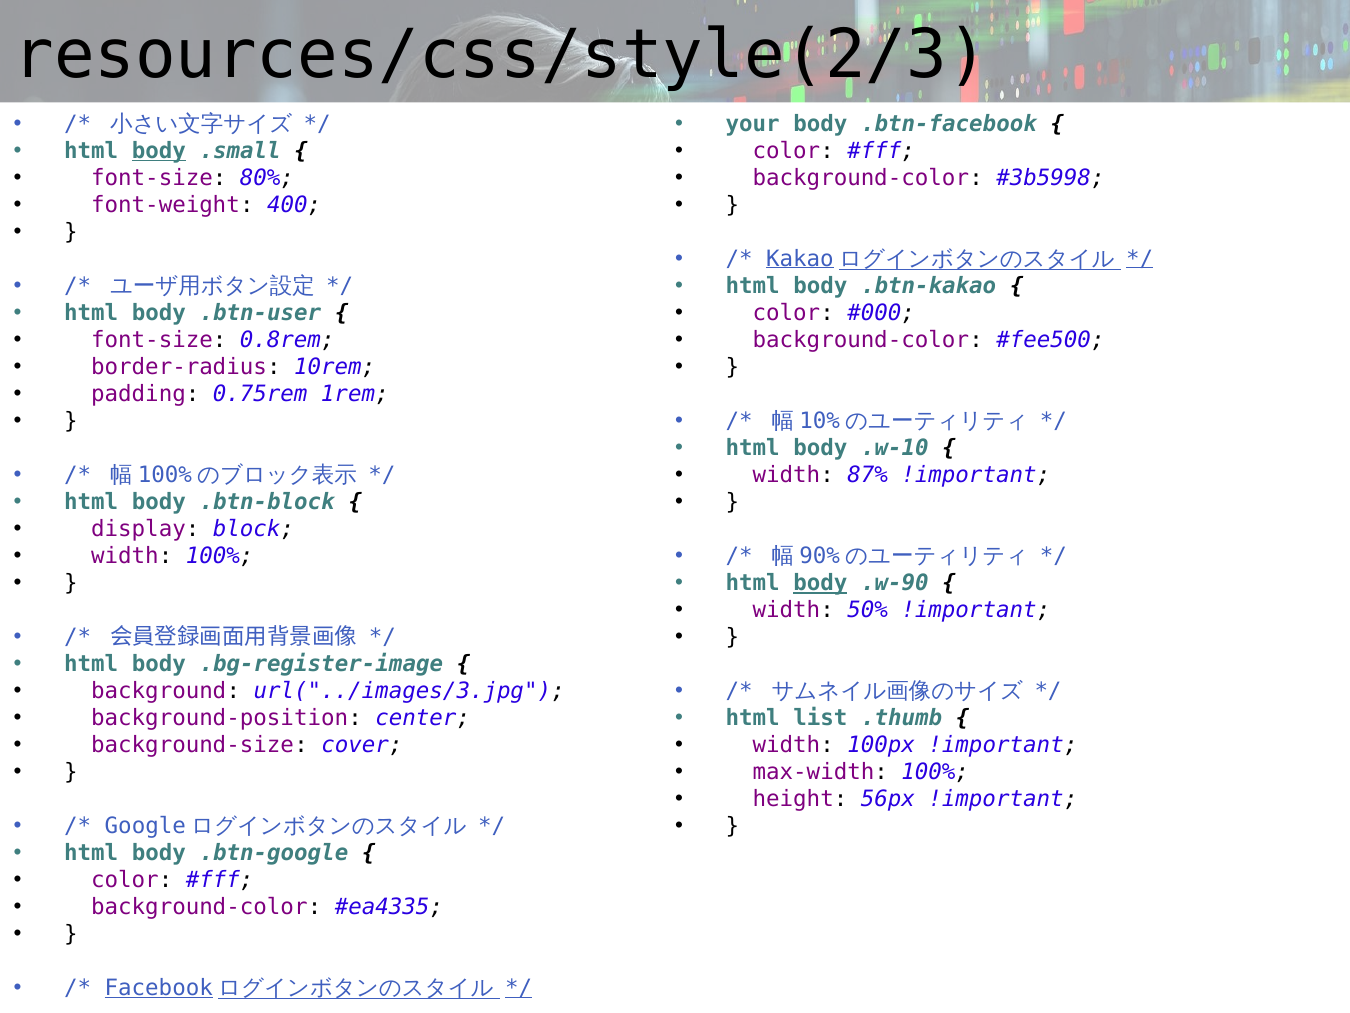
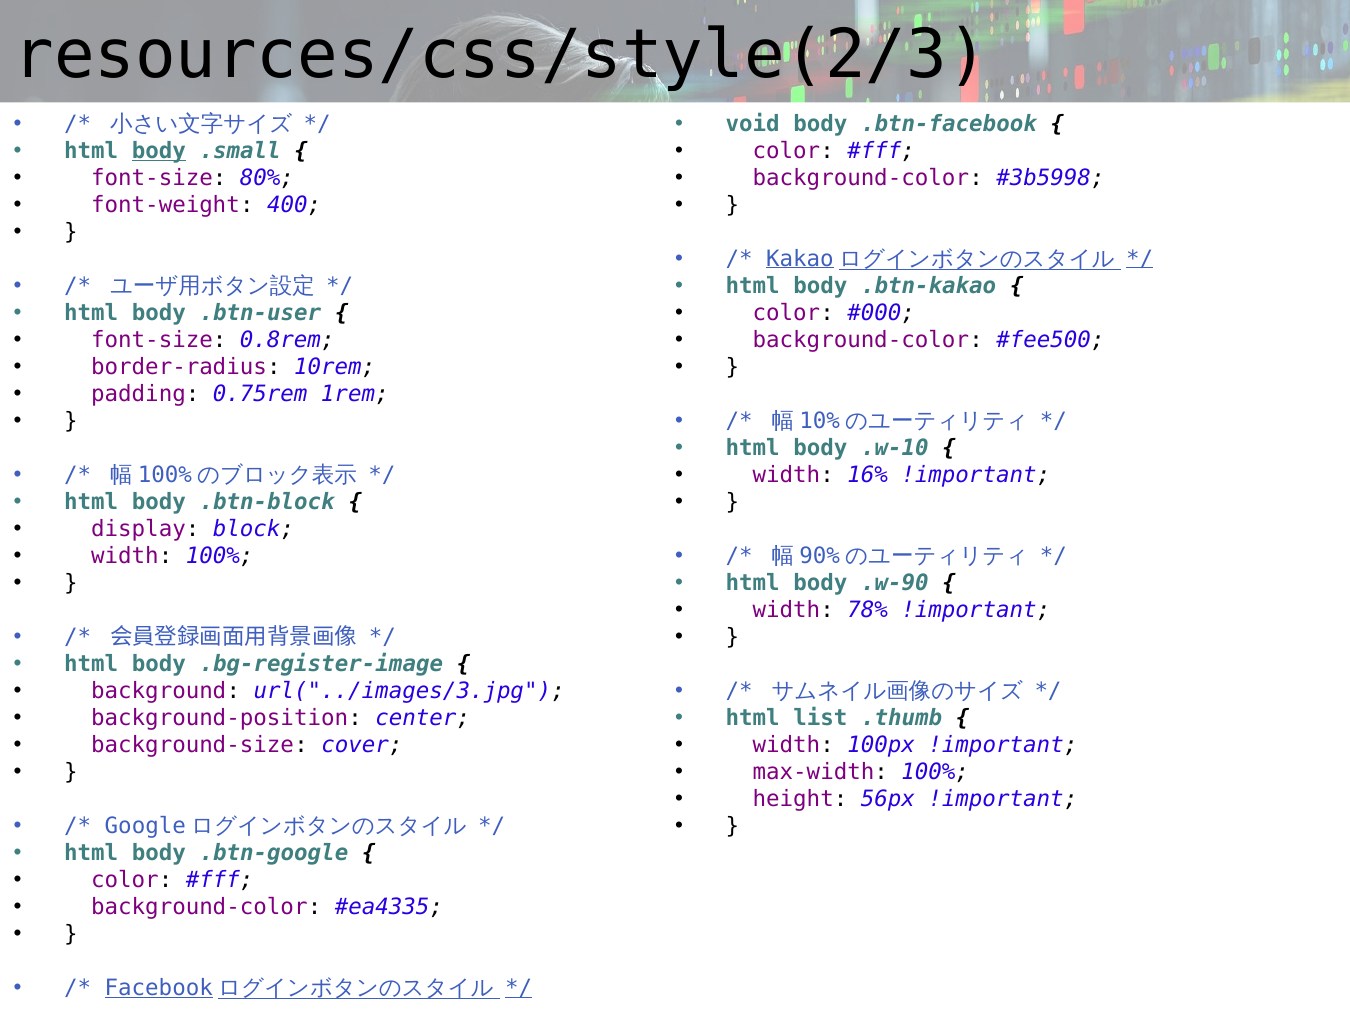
your: your -> void
87%: 87% -> 16%
body at (820, 583) underline: present -> none
50%: 50% -> 78%
